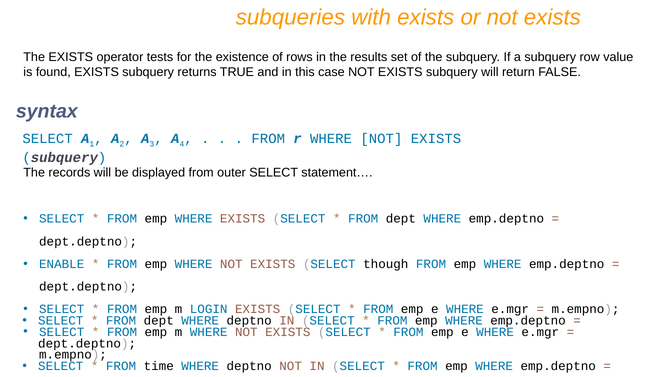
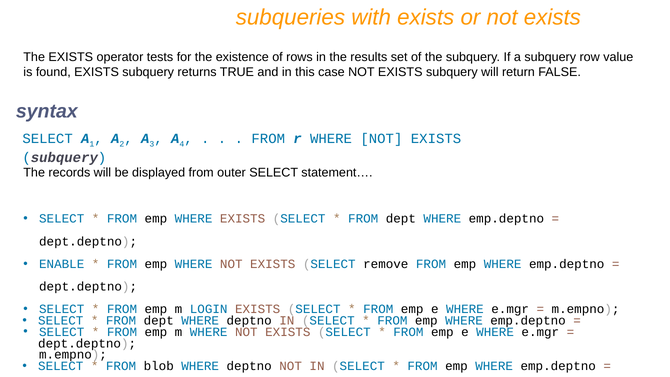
though: though -> remove
time: time -> blob
